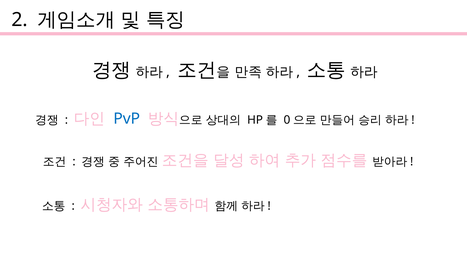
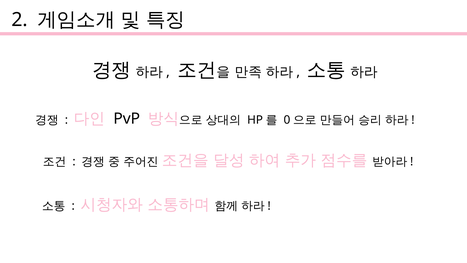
PvP colour: blue -> black
